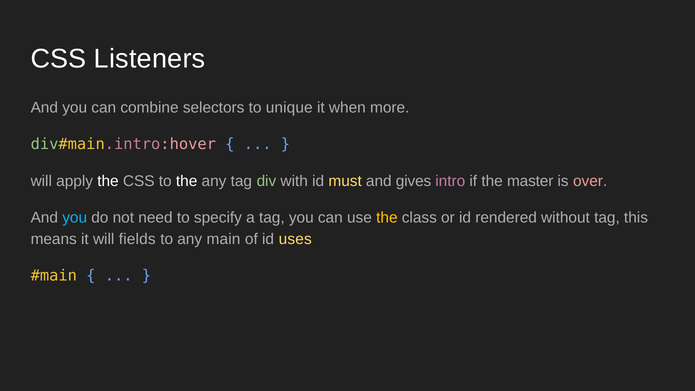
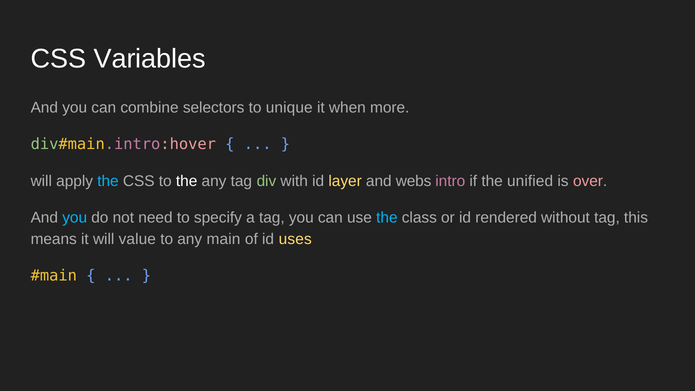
Listeners: Listeners -> Variables
the at (108, 181) colour: white -> light blue
must: must -> layer
gives: gives -> webs
master: master -> unified
the at (387, 218) colour: yellow -> light blue
fields: fields -> value
